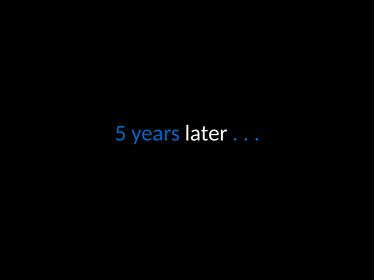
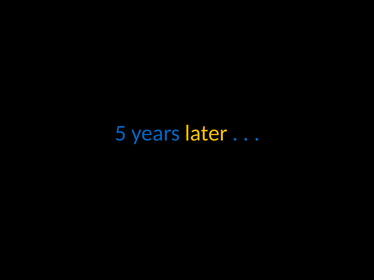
later colour: white -> yellow
